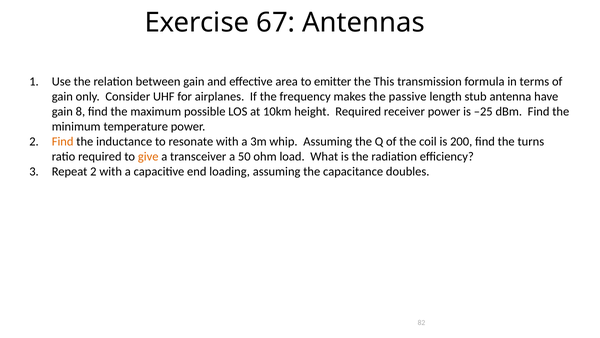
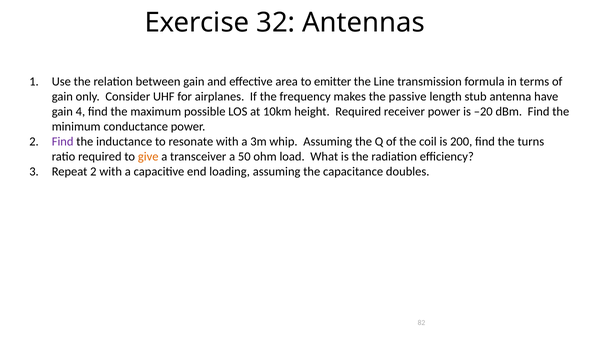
67: 67 -> 32
This: This -> Line
8: 8 -> 4
–25: –25 -> –20
temperature: temperature -> conductance
Find at (63, 142) colour: orange -> purple
